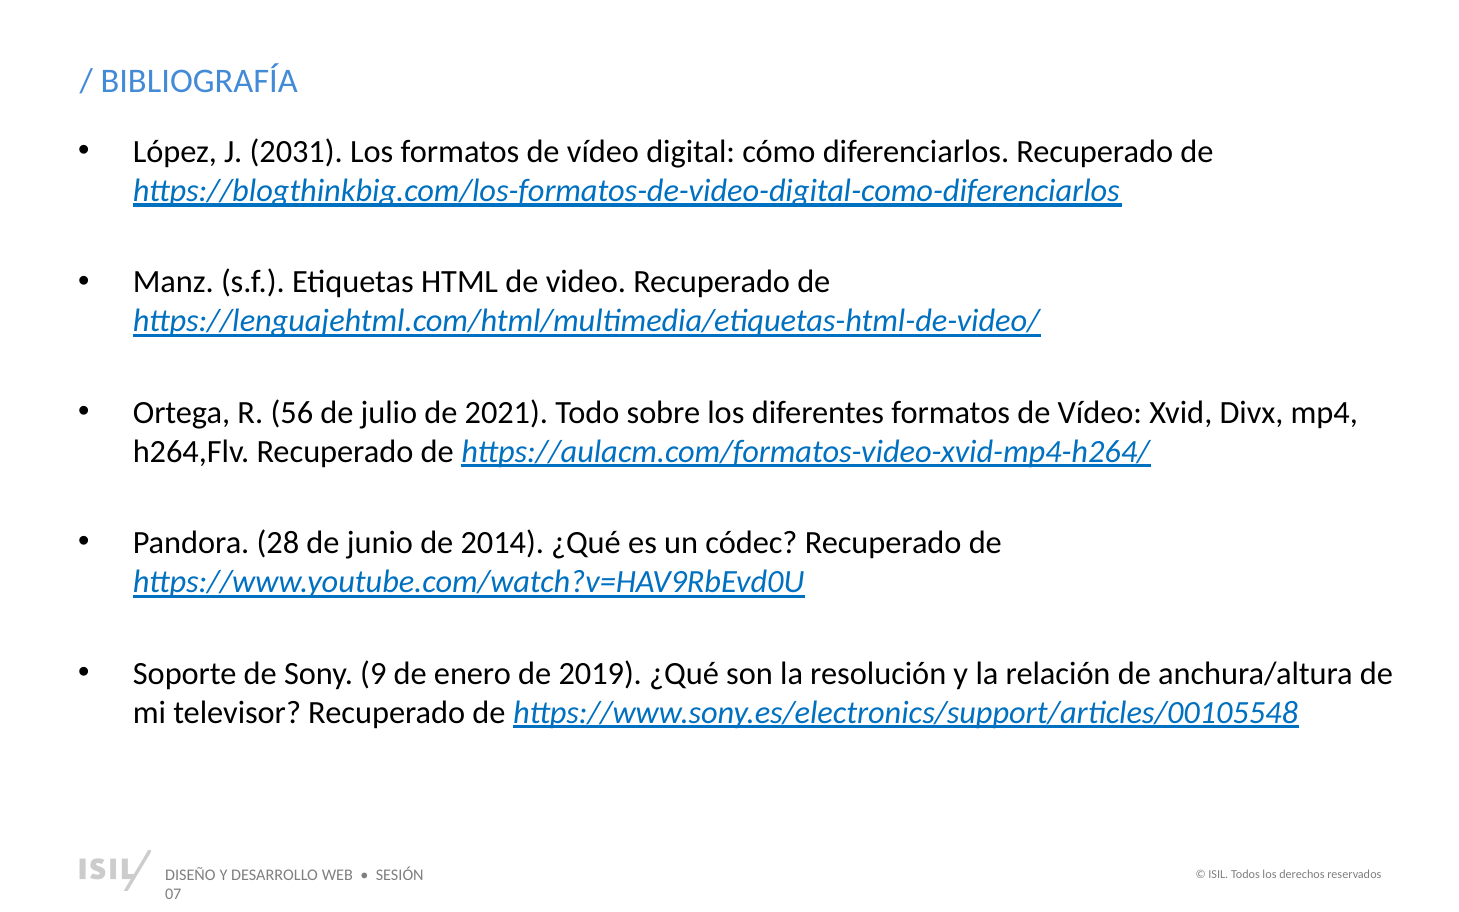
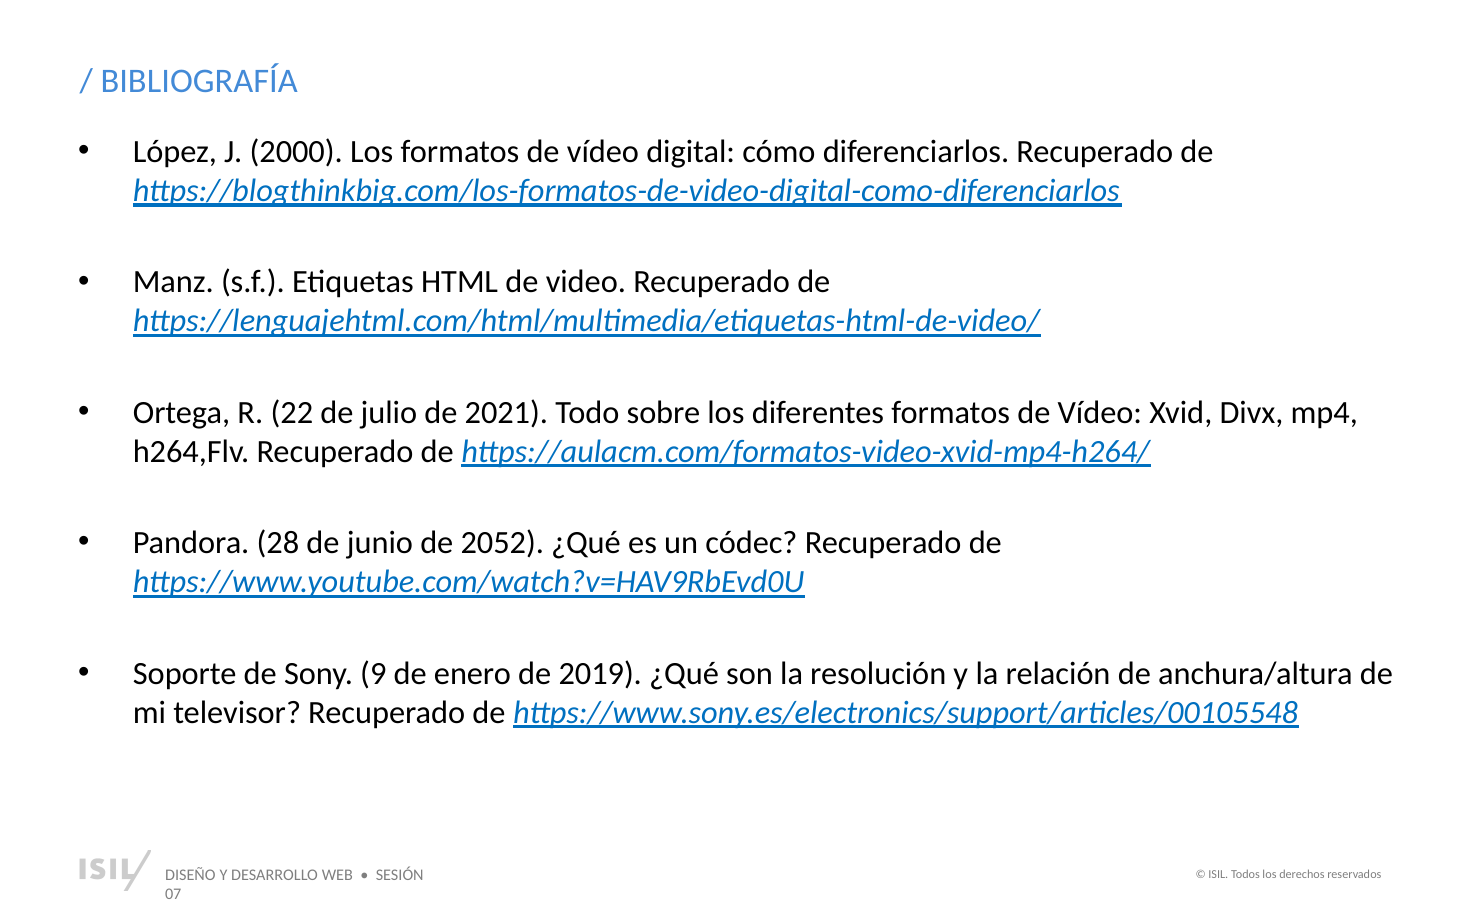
2031: 2031 -> 2000
56: 56 -> 22
2014: 2014 -> 2052
